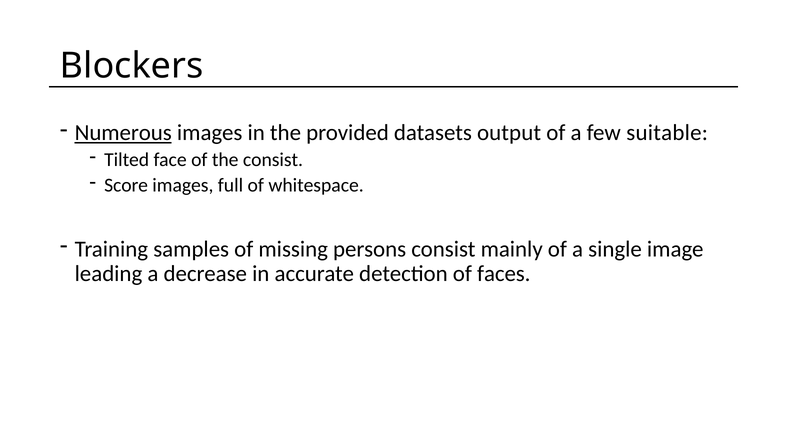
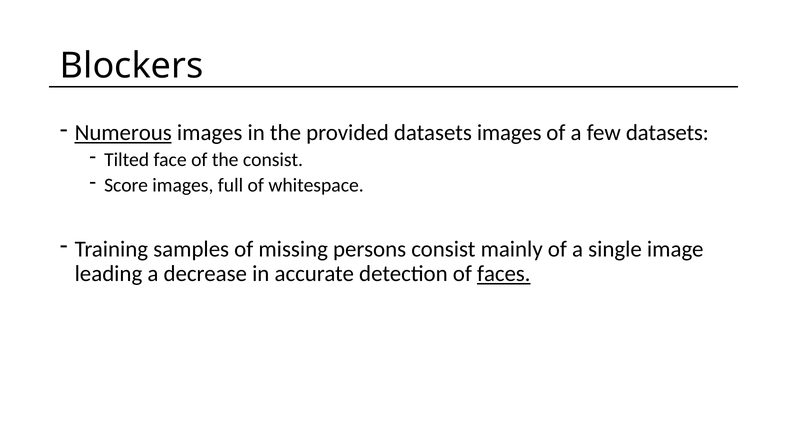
datasets output: output -> images
few suitable: suitable -> datasets
faces underline: none -> present
